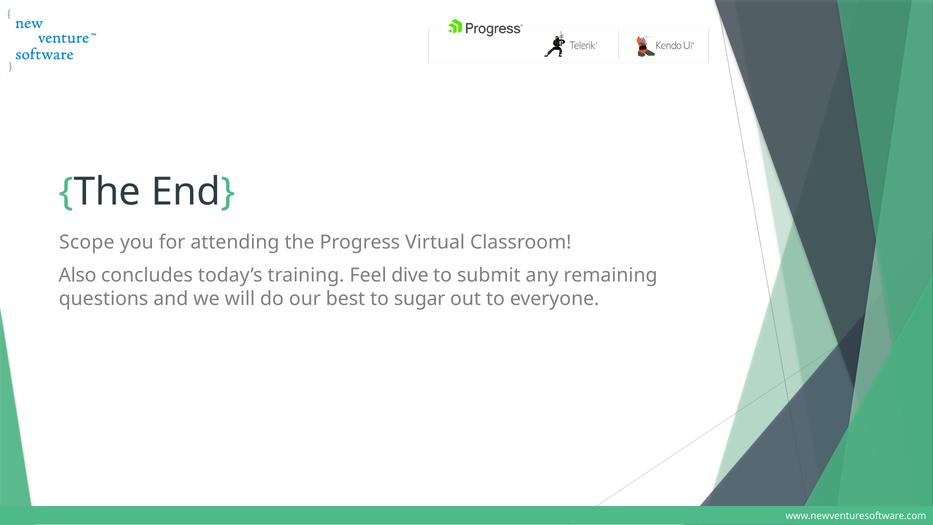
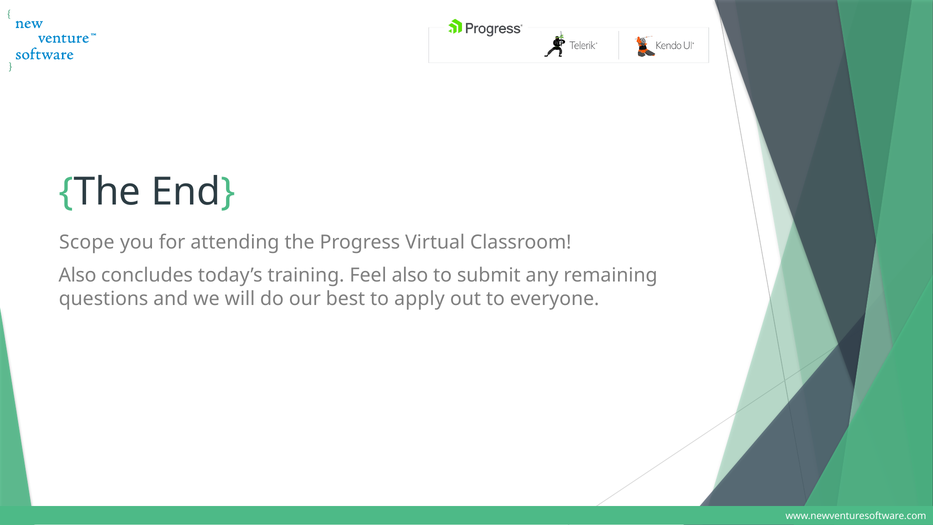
Feel dive: dive -> also
sugar: sugar -> apply
